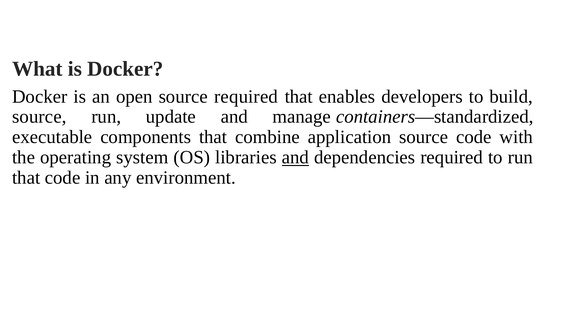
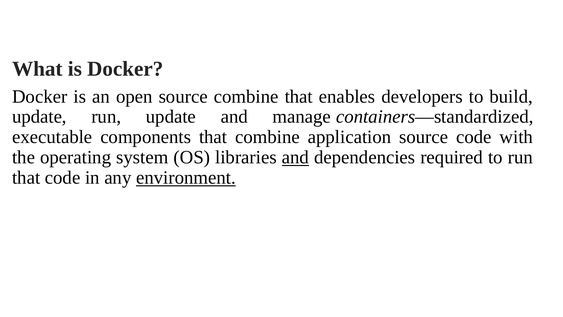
source required: required -> combine
source at (39, 117): source -> update
environment underline: none -> present
